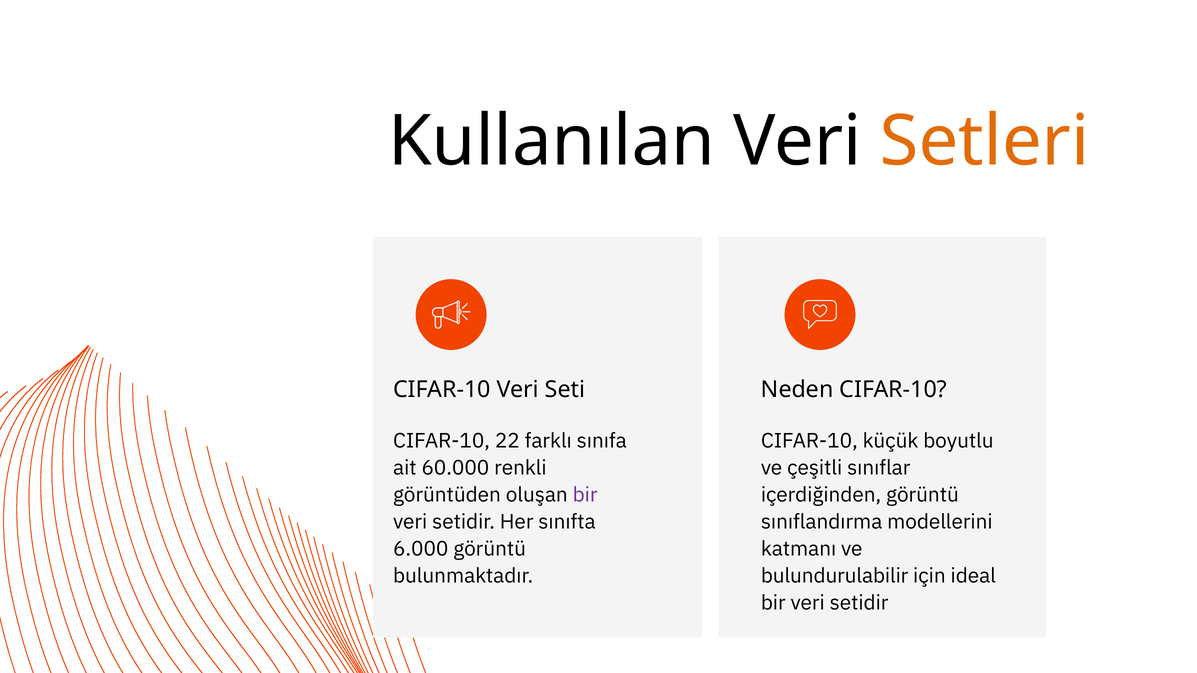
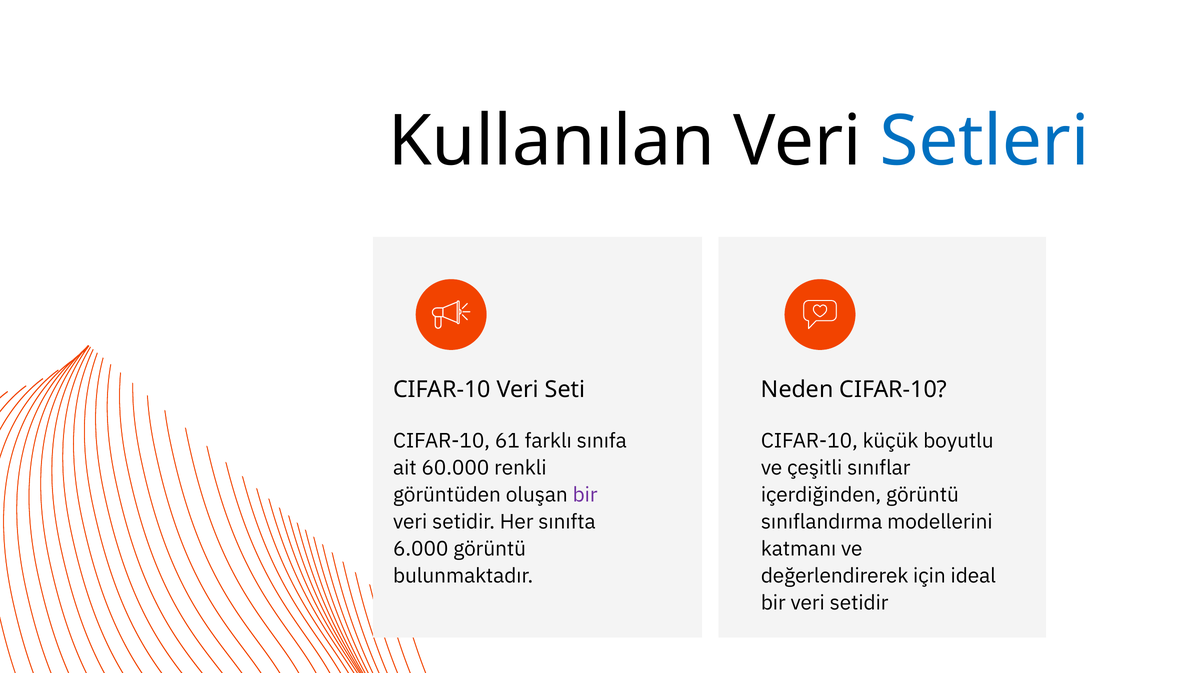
Setleri colour: orange -> blue
22: 22 -> 61
bulundurulabilir: bulundurulabilir -> değerlendirerek
